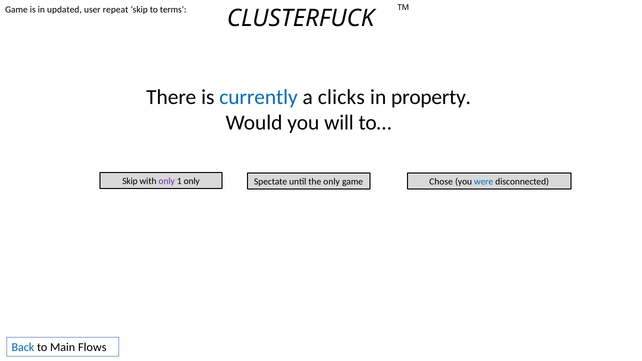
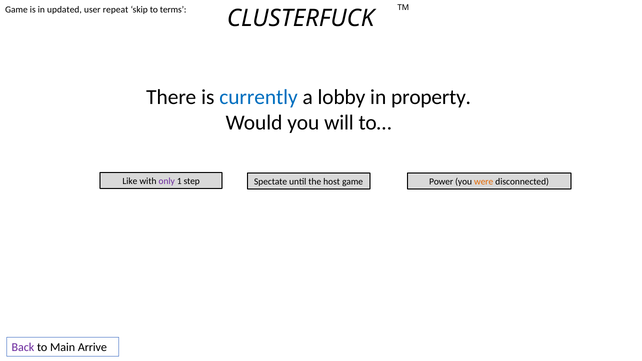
clicks: clicks -> lobby
Skip at (130, 181): Skip -> Like
1 only: only -> step
the only: only -> host
Chose: Chose -> Power
were colour: blue -> orange
Back colour: blue -> purple
Flows: Flows -> Arrive
